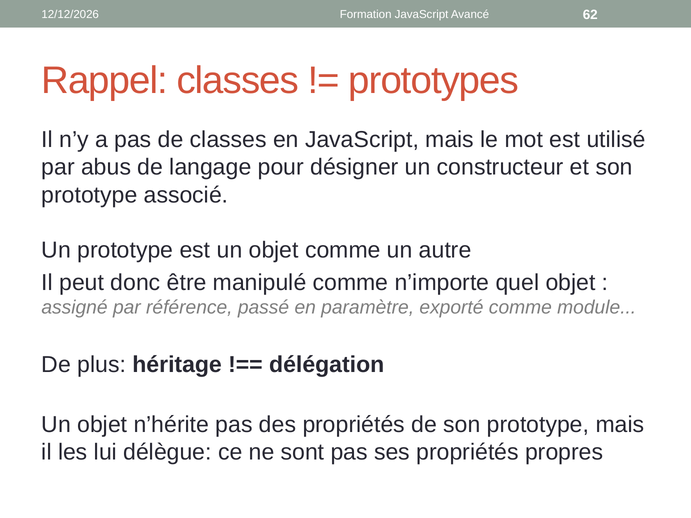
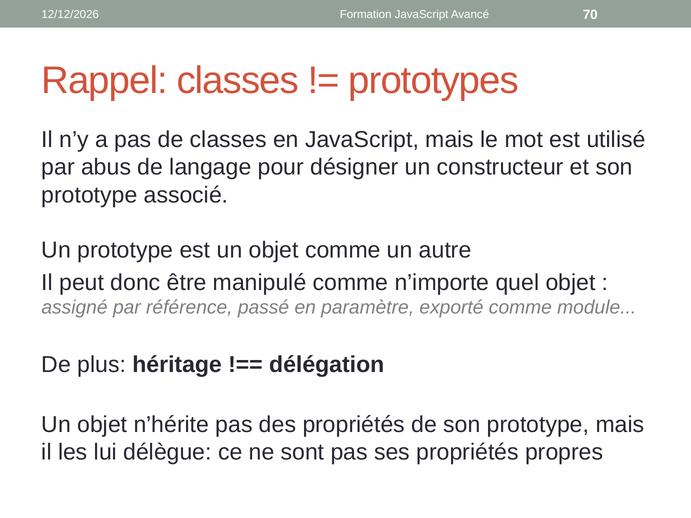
62: 62 -> 70
